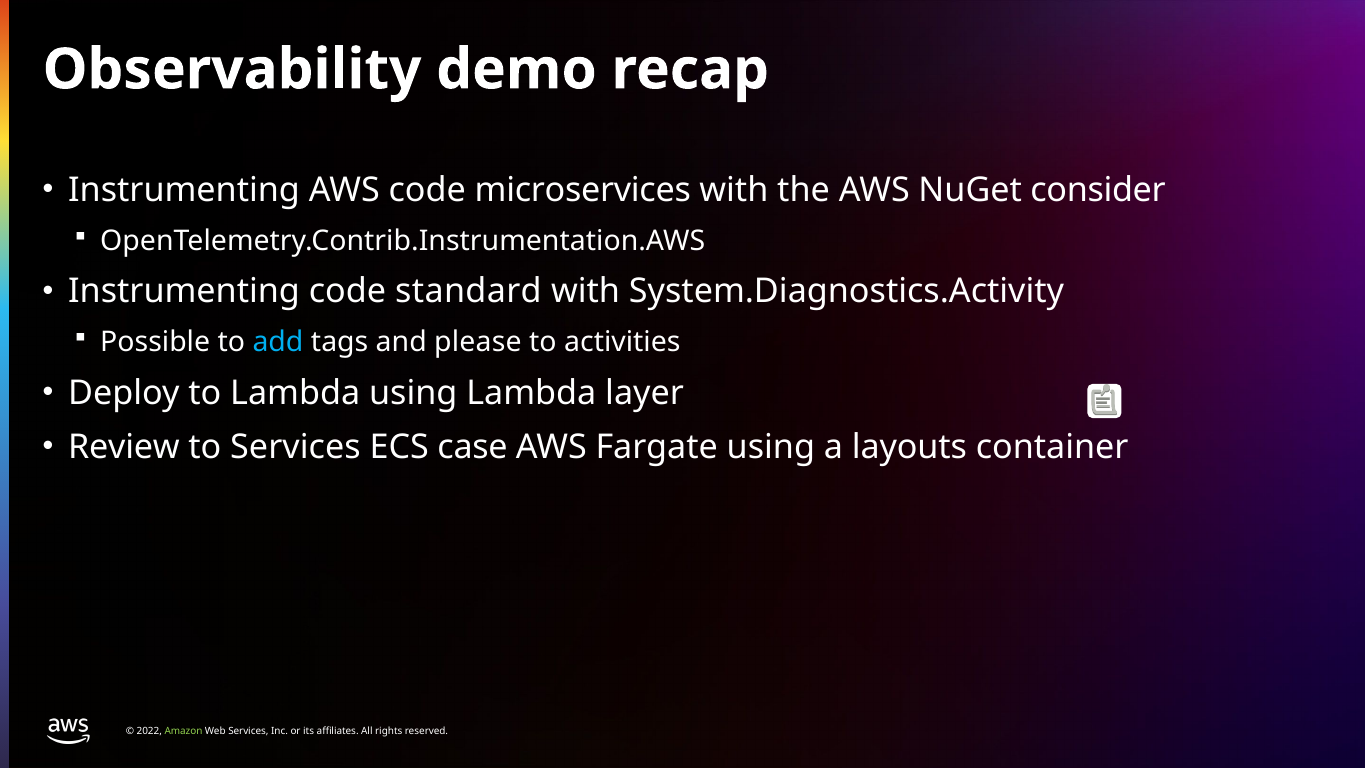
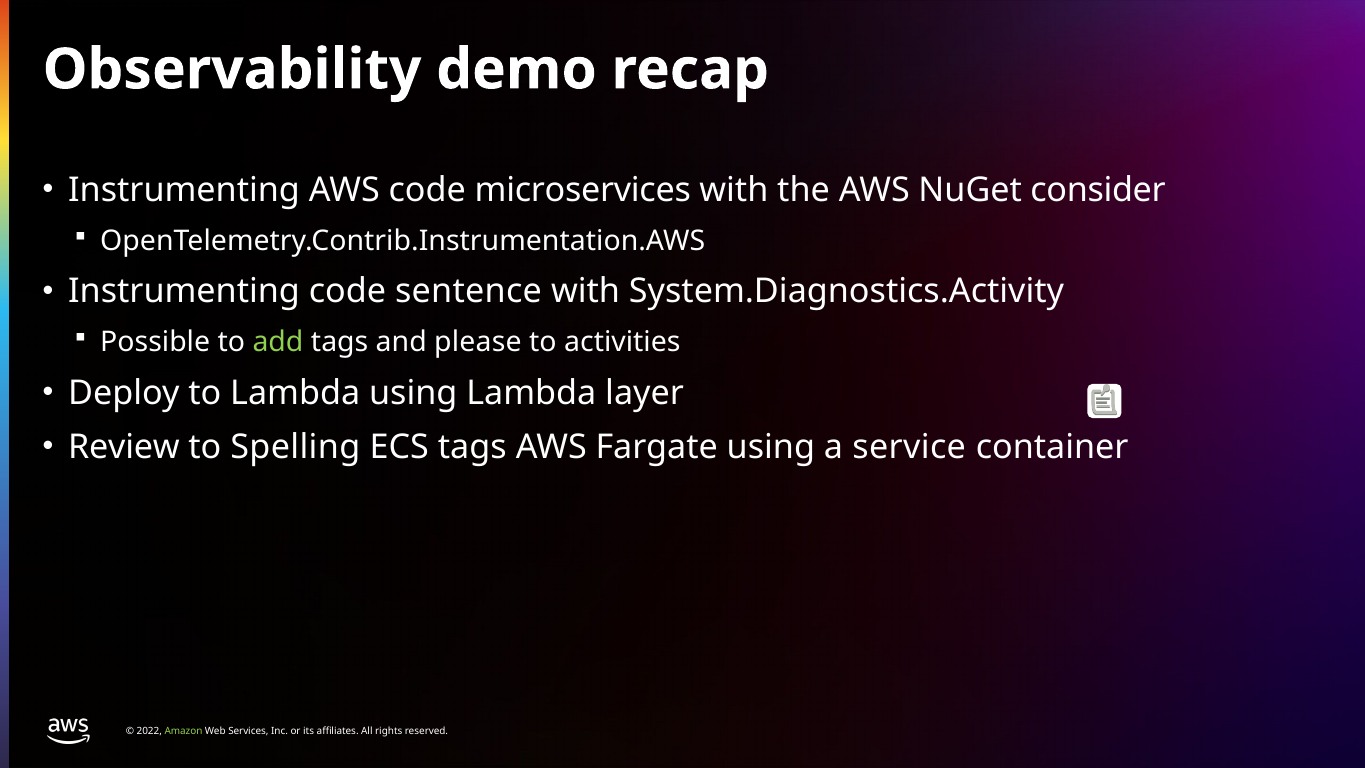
standard: standard -> sentence
add colour: light blue -> light green
to Services: Services -> Spelling
ECS case: case -> tags
layouts: layouts -> service
